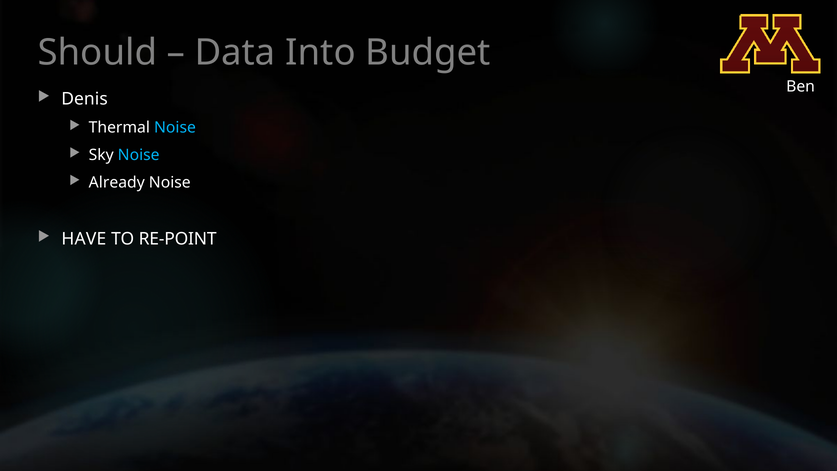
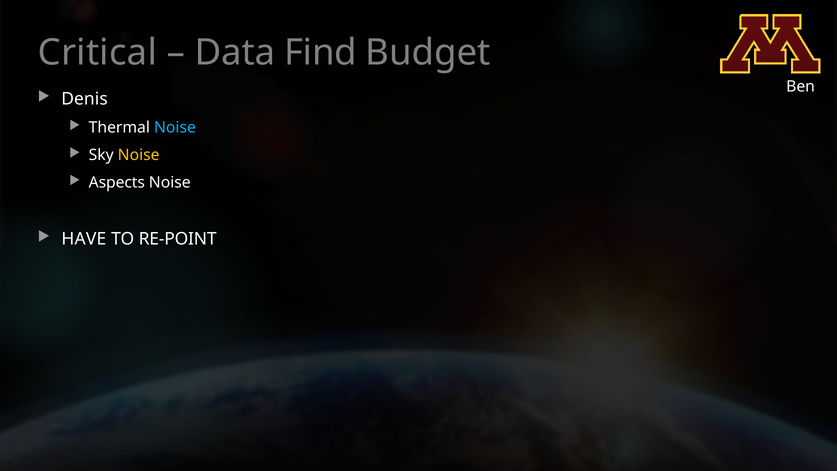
Should: Should -> Critical
Into: Into -> Find
Noise at (139, 155) colour: light blue -> yellow
Already: Already -> Aspects
